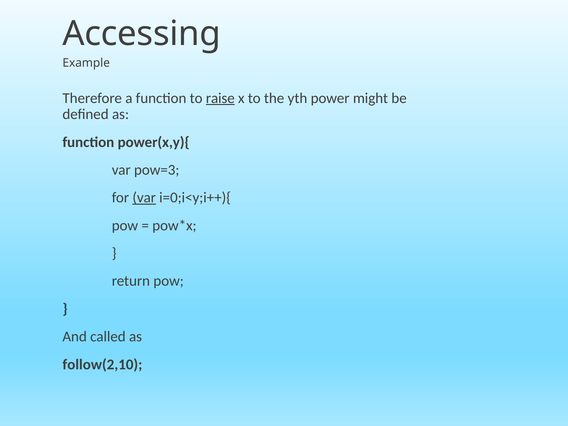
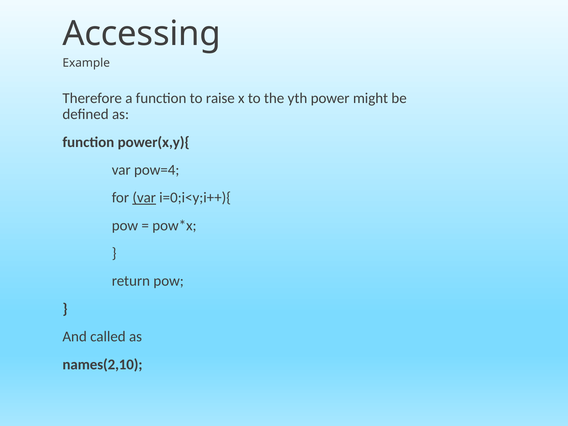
raise underline: present -> none
pow=3: pow=3 -> pow=4
follow(2,10: follow(2,10 -> names(2,10
